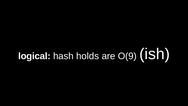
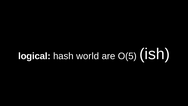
holds: holds -> world
O(9: O(9 -> O(5
